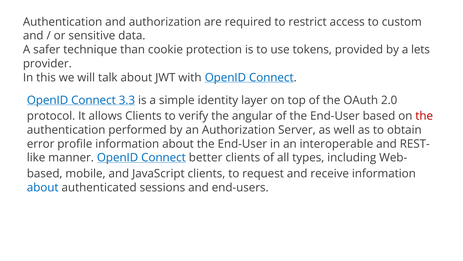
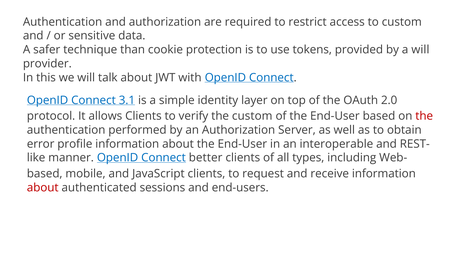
a lets: lets -> will
3.3: 3.3 -> 3.1
the angular: angular -> custom
about at (43, 187) colour: blue -> red
